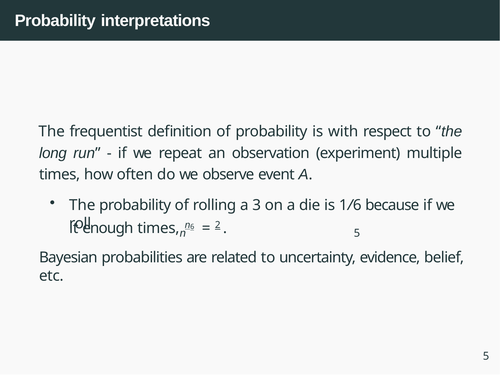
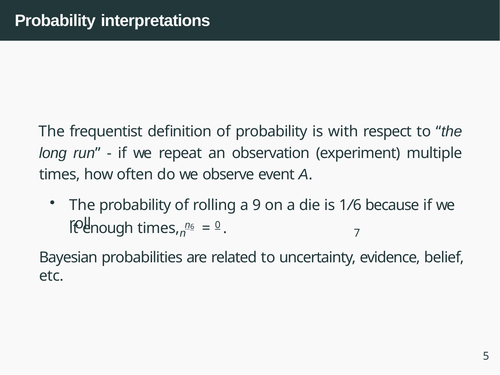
3: 3 -> 9
2: 2 -> 0
n 5: 5 -> 7
